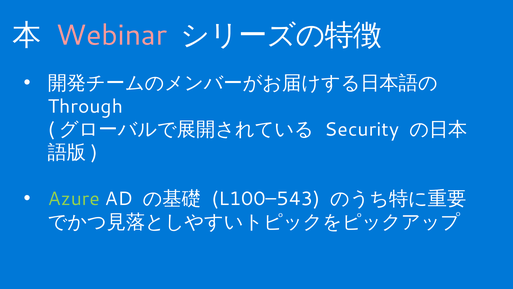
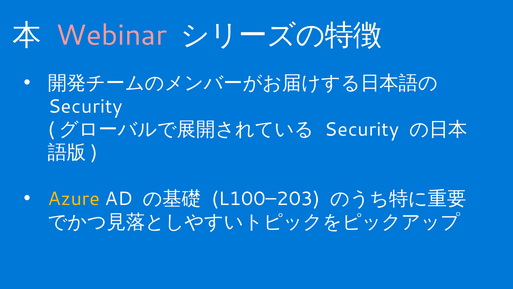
Through at (85, 106): Through -> Security
Azure colour: light green -> yellow
L100–543: L100–543 -> L100–203
